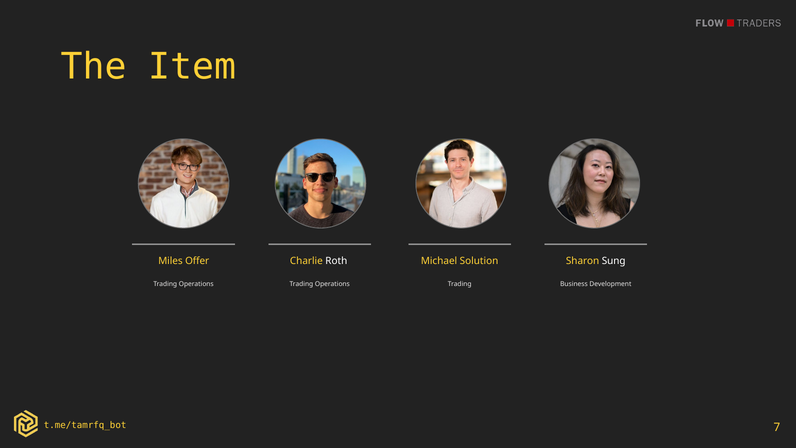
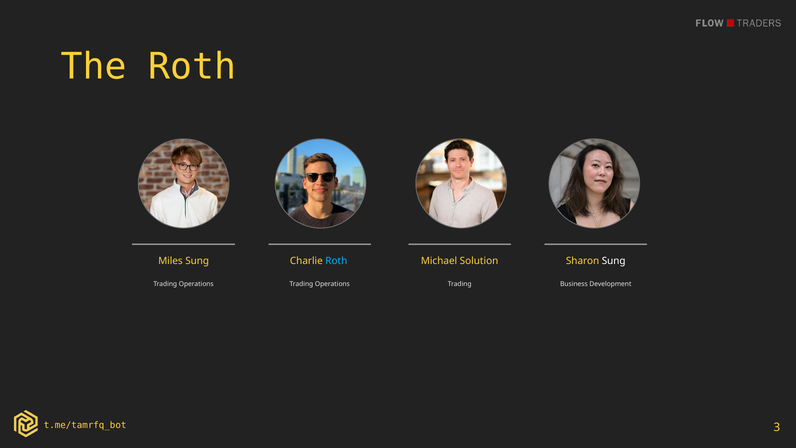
The Item: Item -> Roth
Miles Offer: Offer -> Sung
Roth at (336, 261) colour: white -> light blue
7: 7 -> 3
